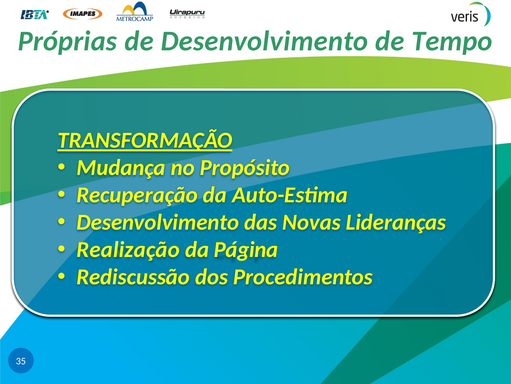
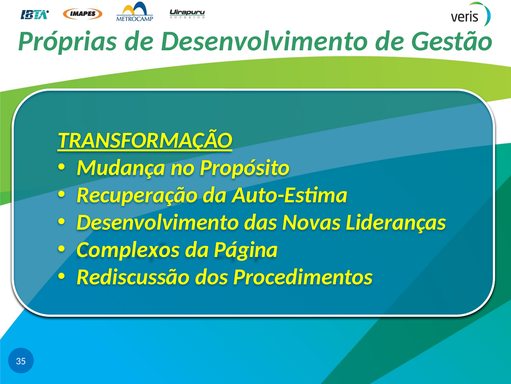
Tempo: Tempo -> Gestão
Realização: Realização -> Complexos
